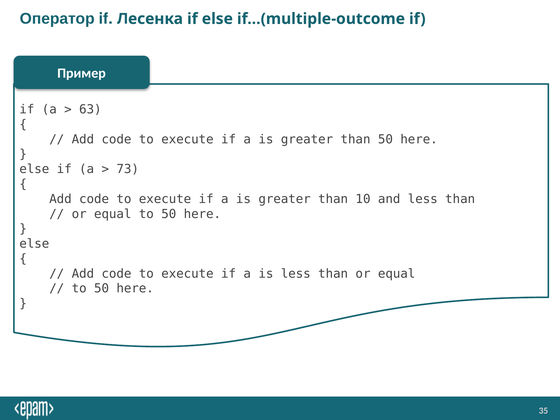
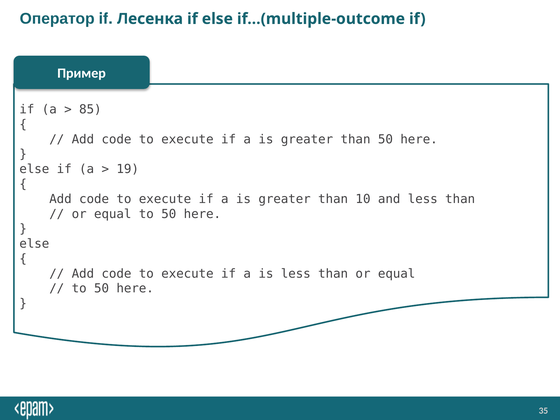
63: 63 -> 85
73: 73 -> 19
